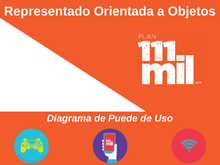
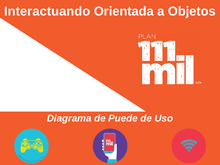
Representado: Representado -> Interactuando
